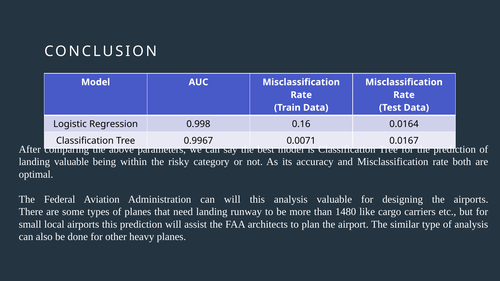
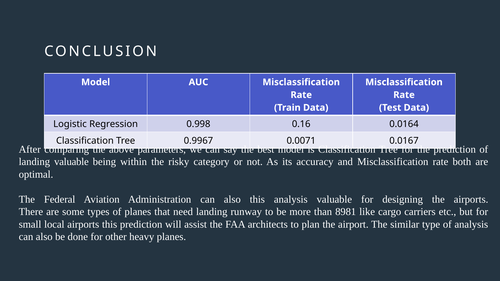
Administration can will: will -> also
1480: 1480 -> 8981
